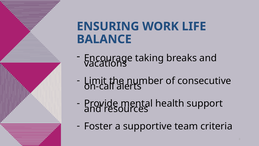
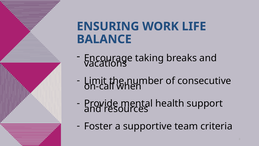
alerts: alerts -> when
